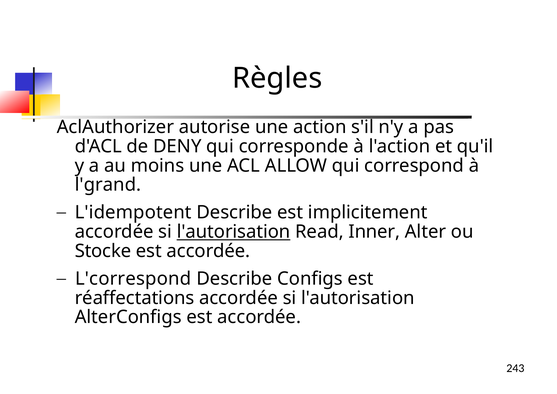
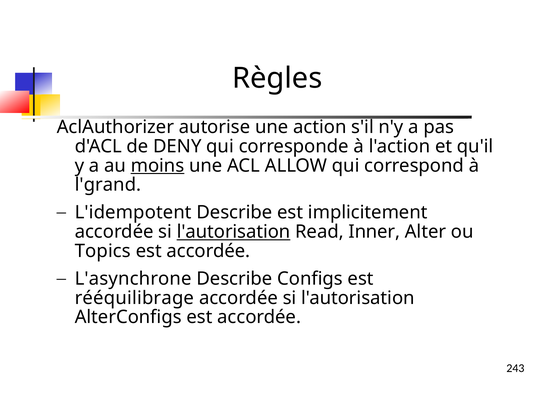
moins underline: none -> present
Stocke: Stocke -> Topics
L'correspond: L'correspond -> L'asynchrone
réaffectations: réaffectations -> rééquilibrage
